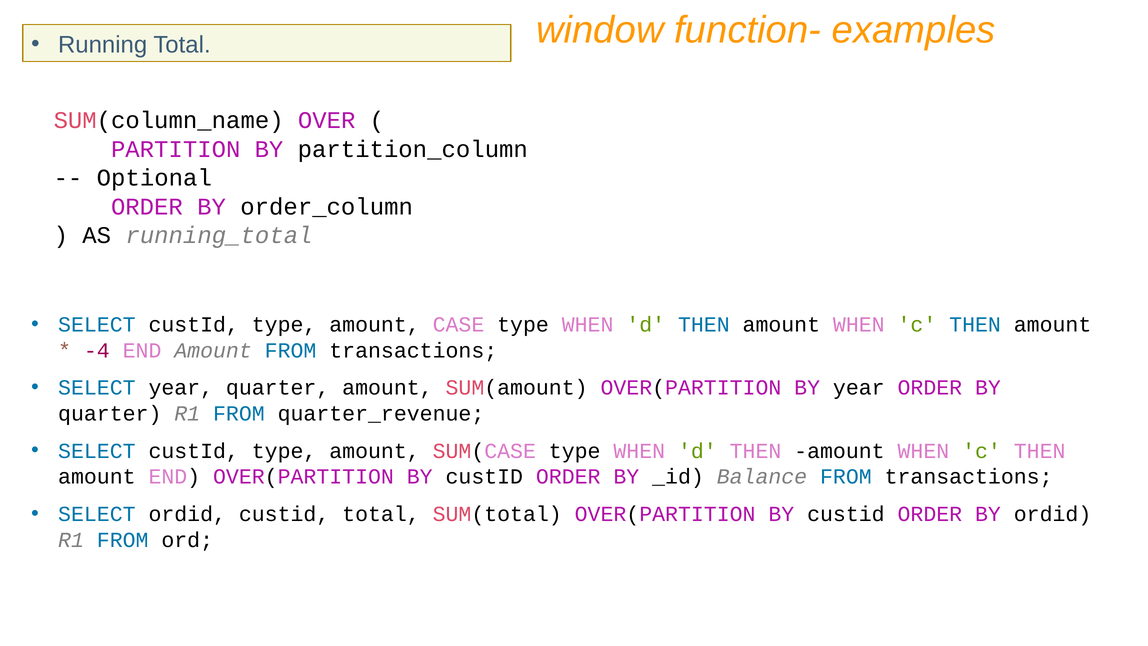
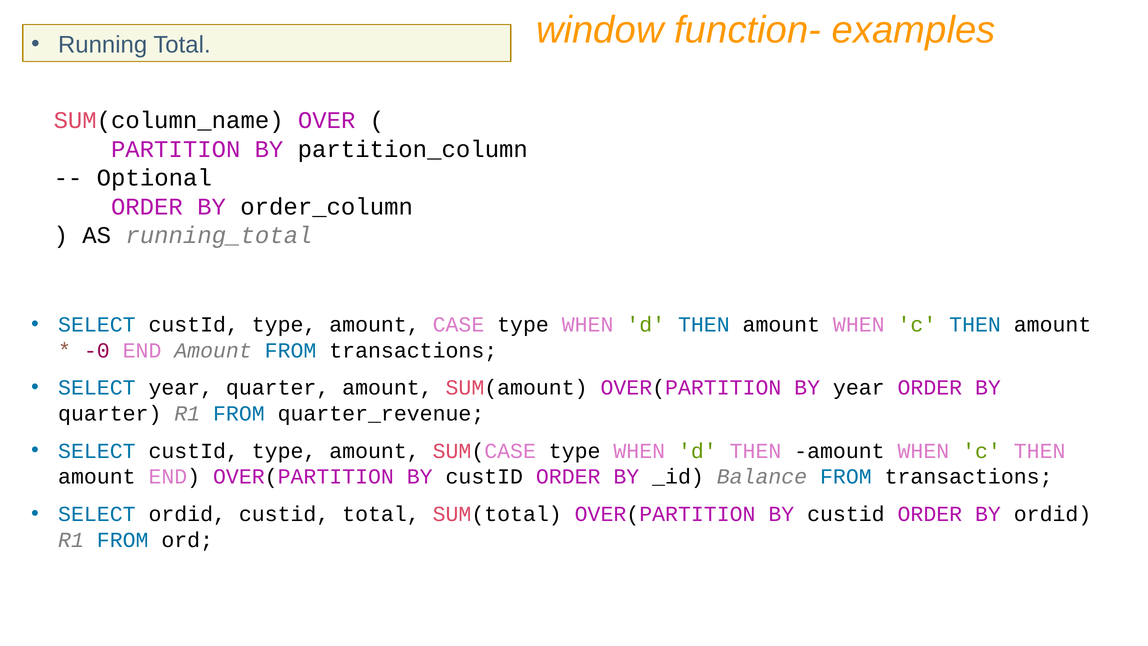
-4: -4 -> -0
